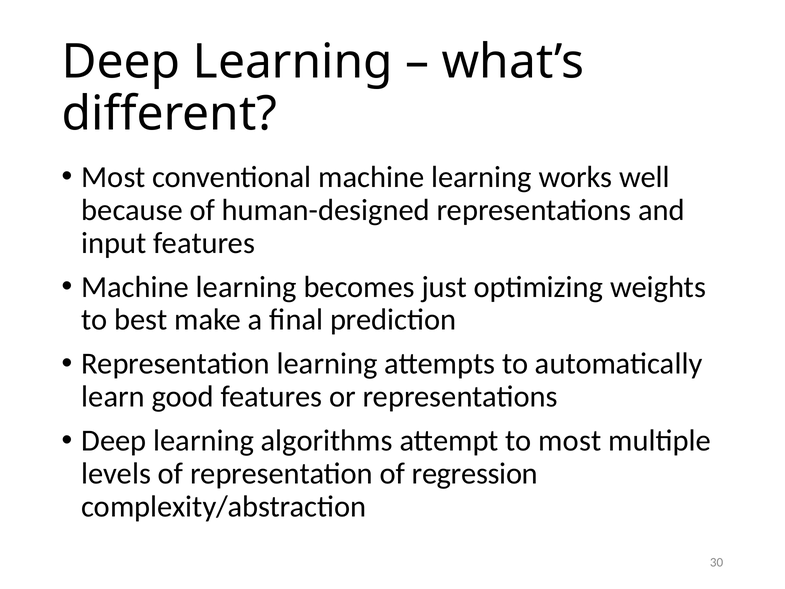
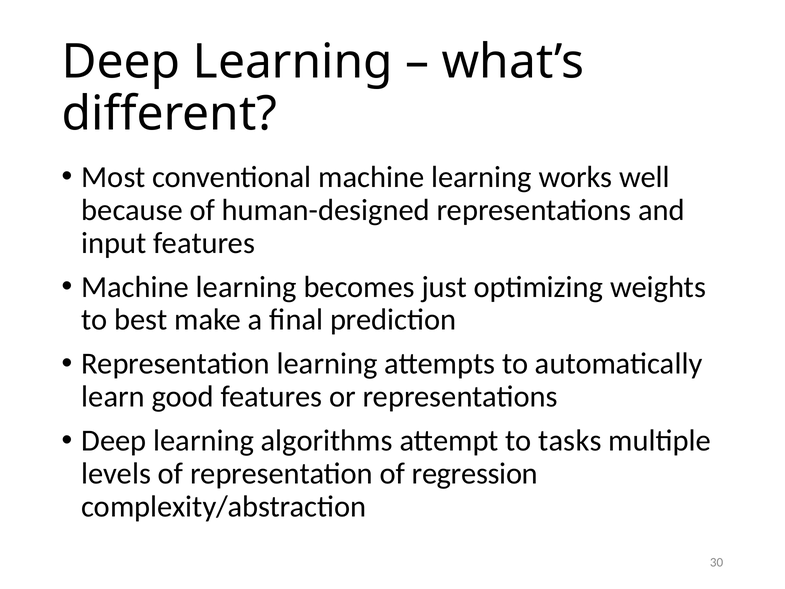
to most: most -> tasks
